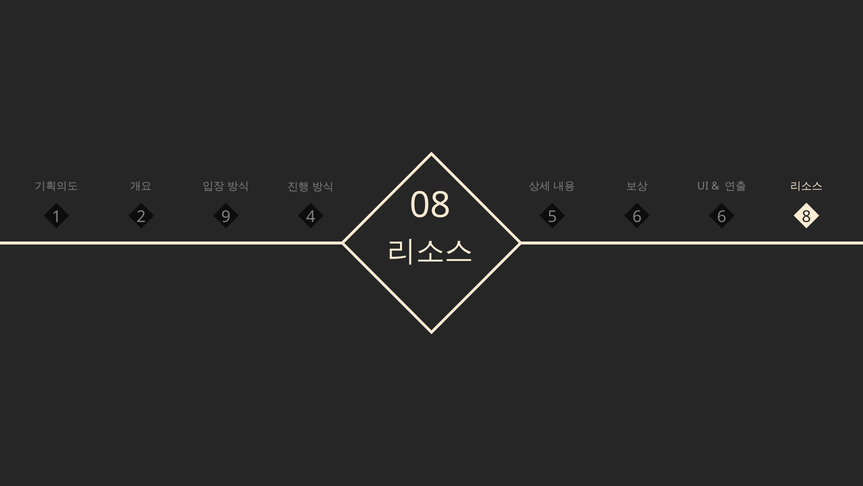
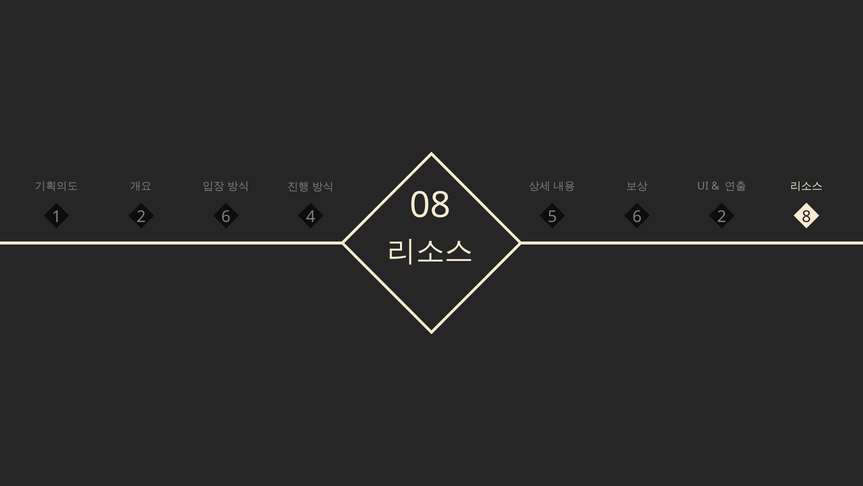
08 6: 6 -> 2
2 9: 9 -> 6
